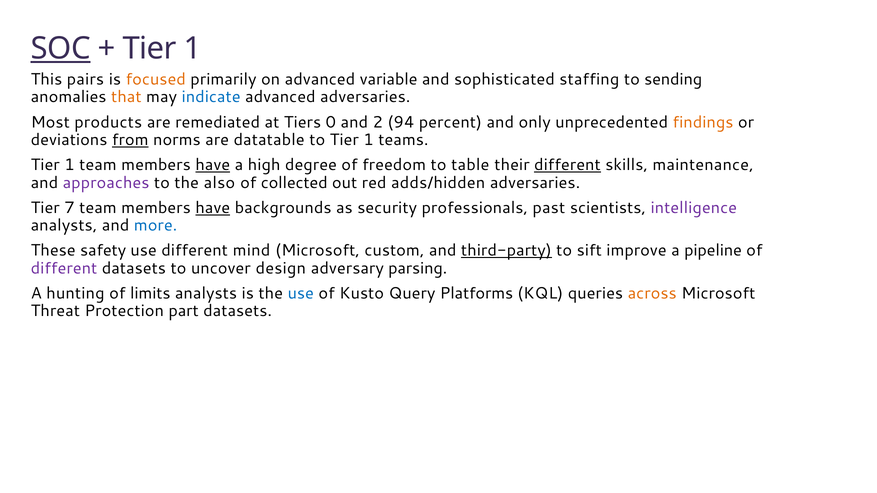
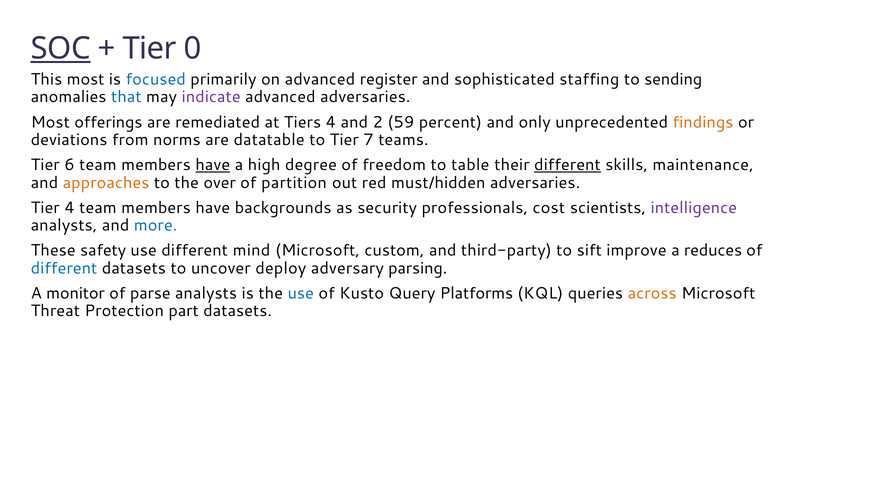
1 at (193, 49): 1 -> 0
This pairs: pairs -> most
focused colour: orange -> blue
variable: variable -> register
that colour: orange -> blue
indicate colour: blue -> purple
products: products -> offerings
Tiers 0: 0 -> 4
94: 94 -> 59
from underline: present -> none
to Tier 1: 1 -> 7
1 at (70, 165): 1 -> 6
approaches colour: purple -> orange
also: also -> over
collected: collected -> partition
adds/hidden: adds/hidden -> must/hidden
Tier 7: 7 -> 4
have at (213, 208) underline: present -> none
past: past -> cost
third-party underline: present -> none
pipeline: pipeline -> reduces
different at (64, 268) colour: purple -> blue
design: design -> deploy
hunting: hunting -> monitor
limits: limits -> parse
